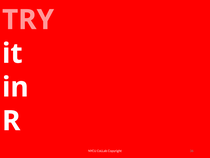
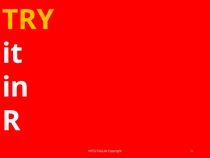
TRY colour: pink -> yellow
